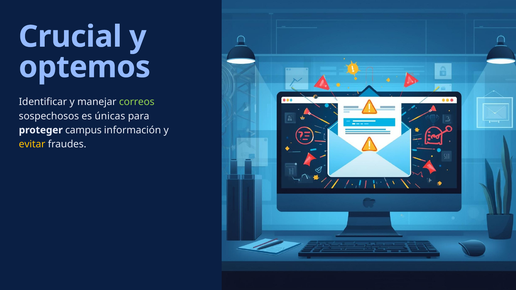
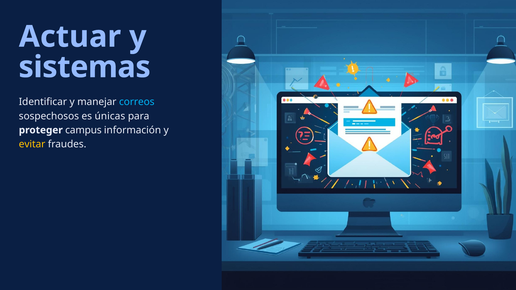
Crucial: Crucial -> Actuar
optemos: optemos -> sistemas
correos colour: light green -> light blue
